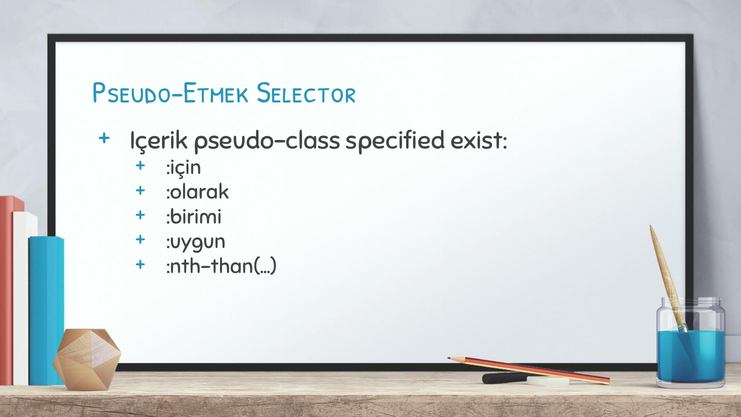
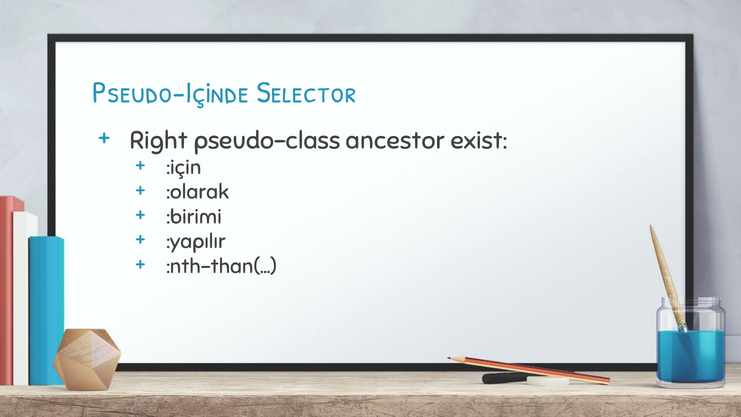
Pseudo-Etmek: Pseudo-Etmek -> Pseudo-Içinde
Içerik: Içerik -> Right
specified: specified -> ancestor
:uygun: :uygun -> :yapılır
